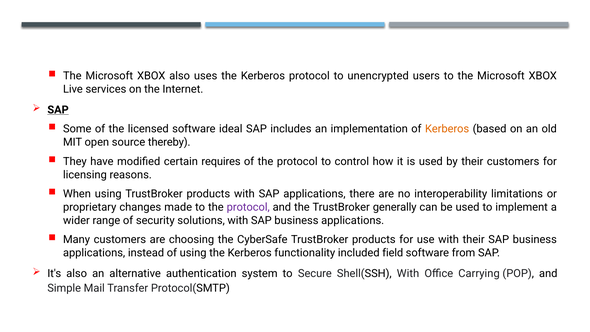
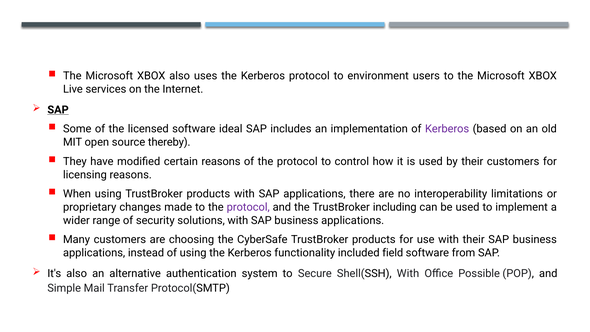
unencrypted: unencrypted -> environment
Kerberos at (447, 129) colour: orange -> purple
certain requires: requires -> reasons
generally: generally -> including
Carrying: Carrying -> Possible
